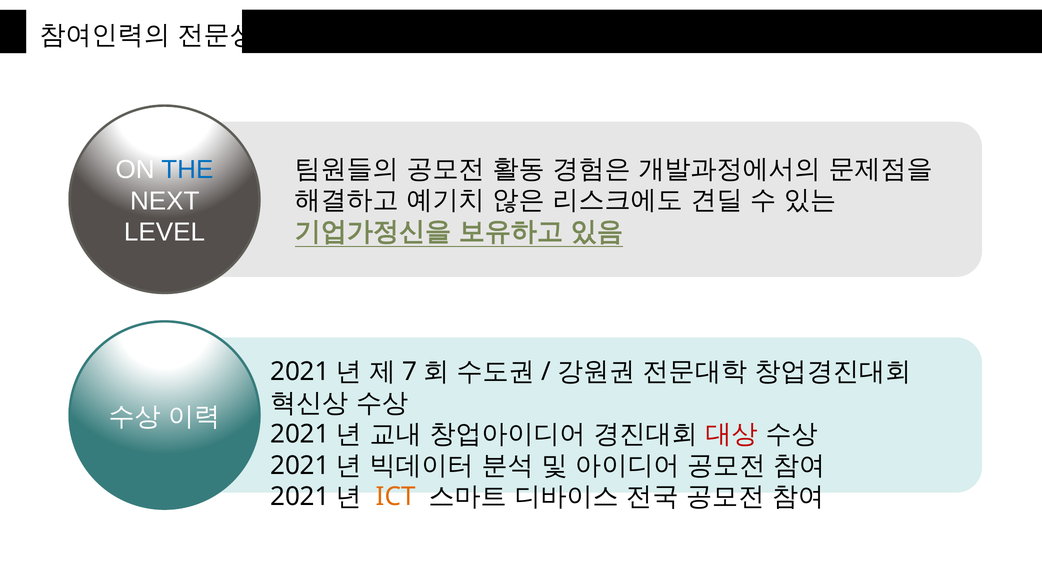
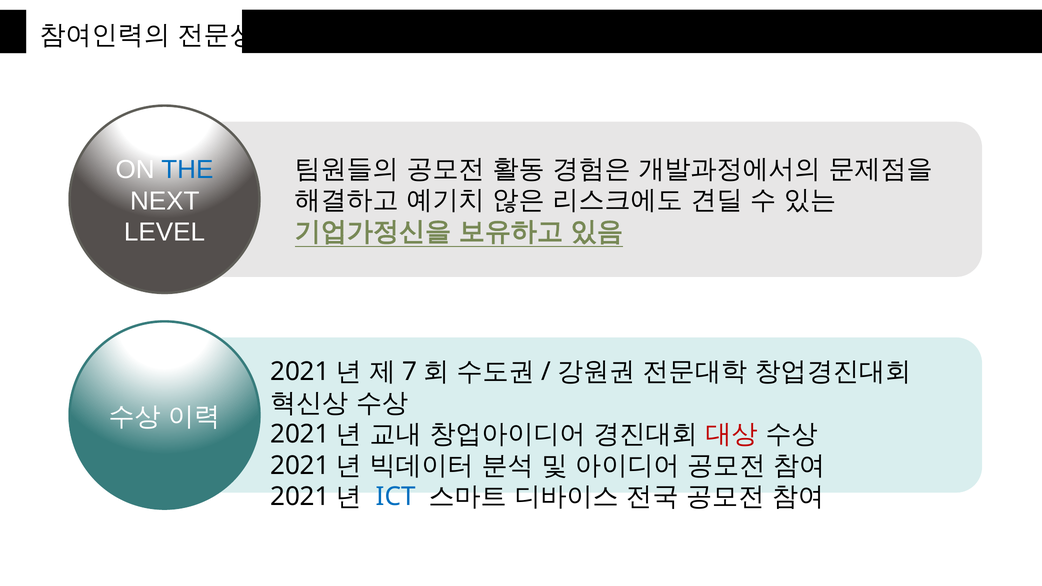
ICT colour: orange -> blue
